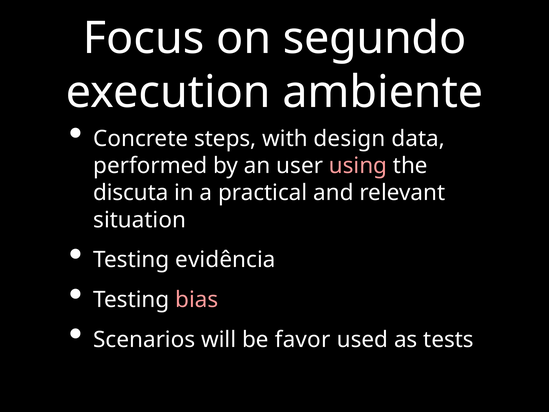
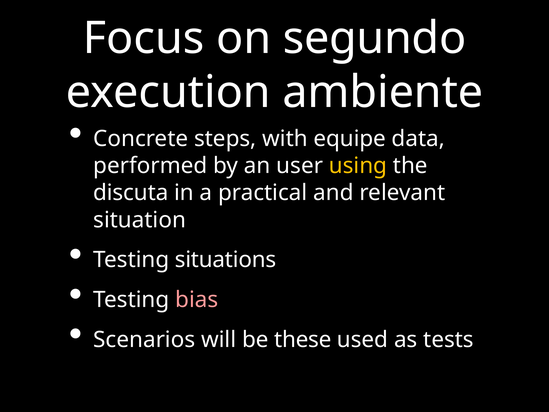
design: design -> equipe
using colour: pink -> yellow
evidência: evidência -> situations
favor: favor -> these
